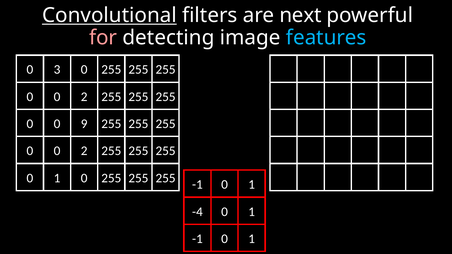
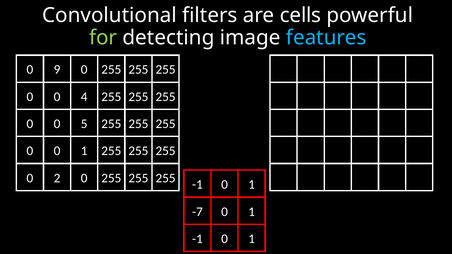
Convolutional underline: present -> none
next: next -> cells
for colour: pink -> light green
3: 3 -> 9
2 at (84, 97): 2 -> 4
9: 9 -> 5
2 at (84, 151): 2 -> 1
1 at (57, 178): 1 -> 2
-4: -4 -> -7
